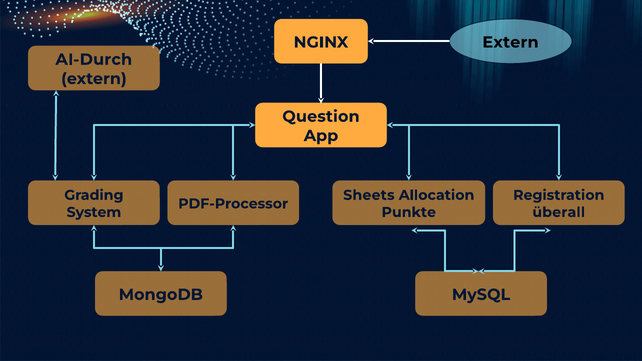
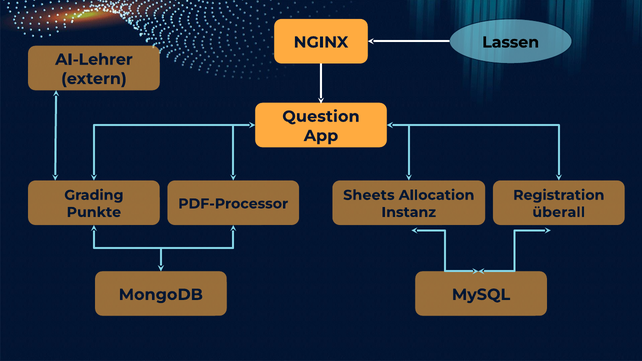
Extern at (511, 42): Extern -> Lassen
AI-Durch: AI-Durch -> AI-Lehrer
System: System -> Punkte
Punkte: Punkte -> Instanz
